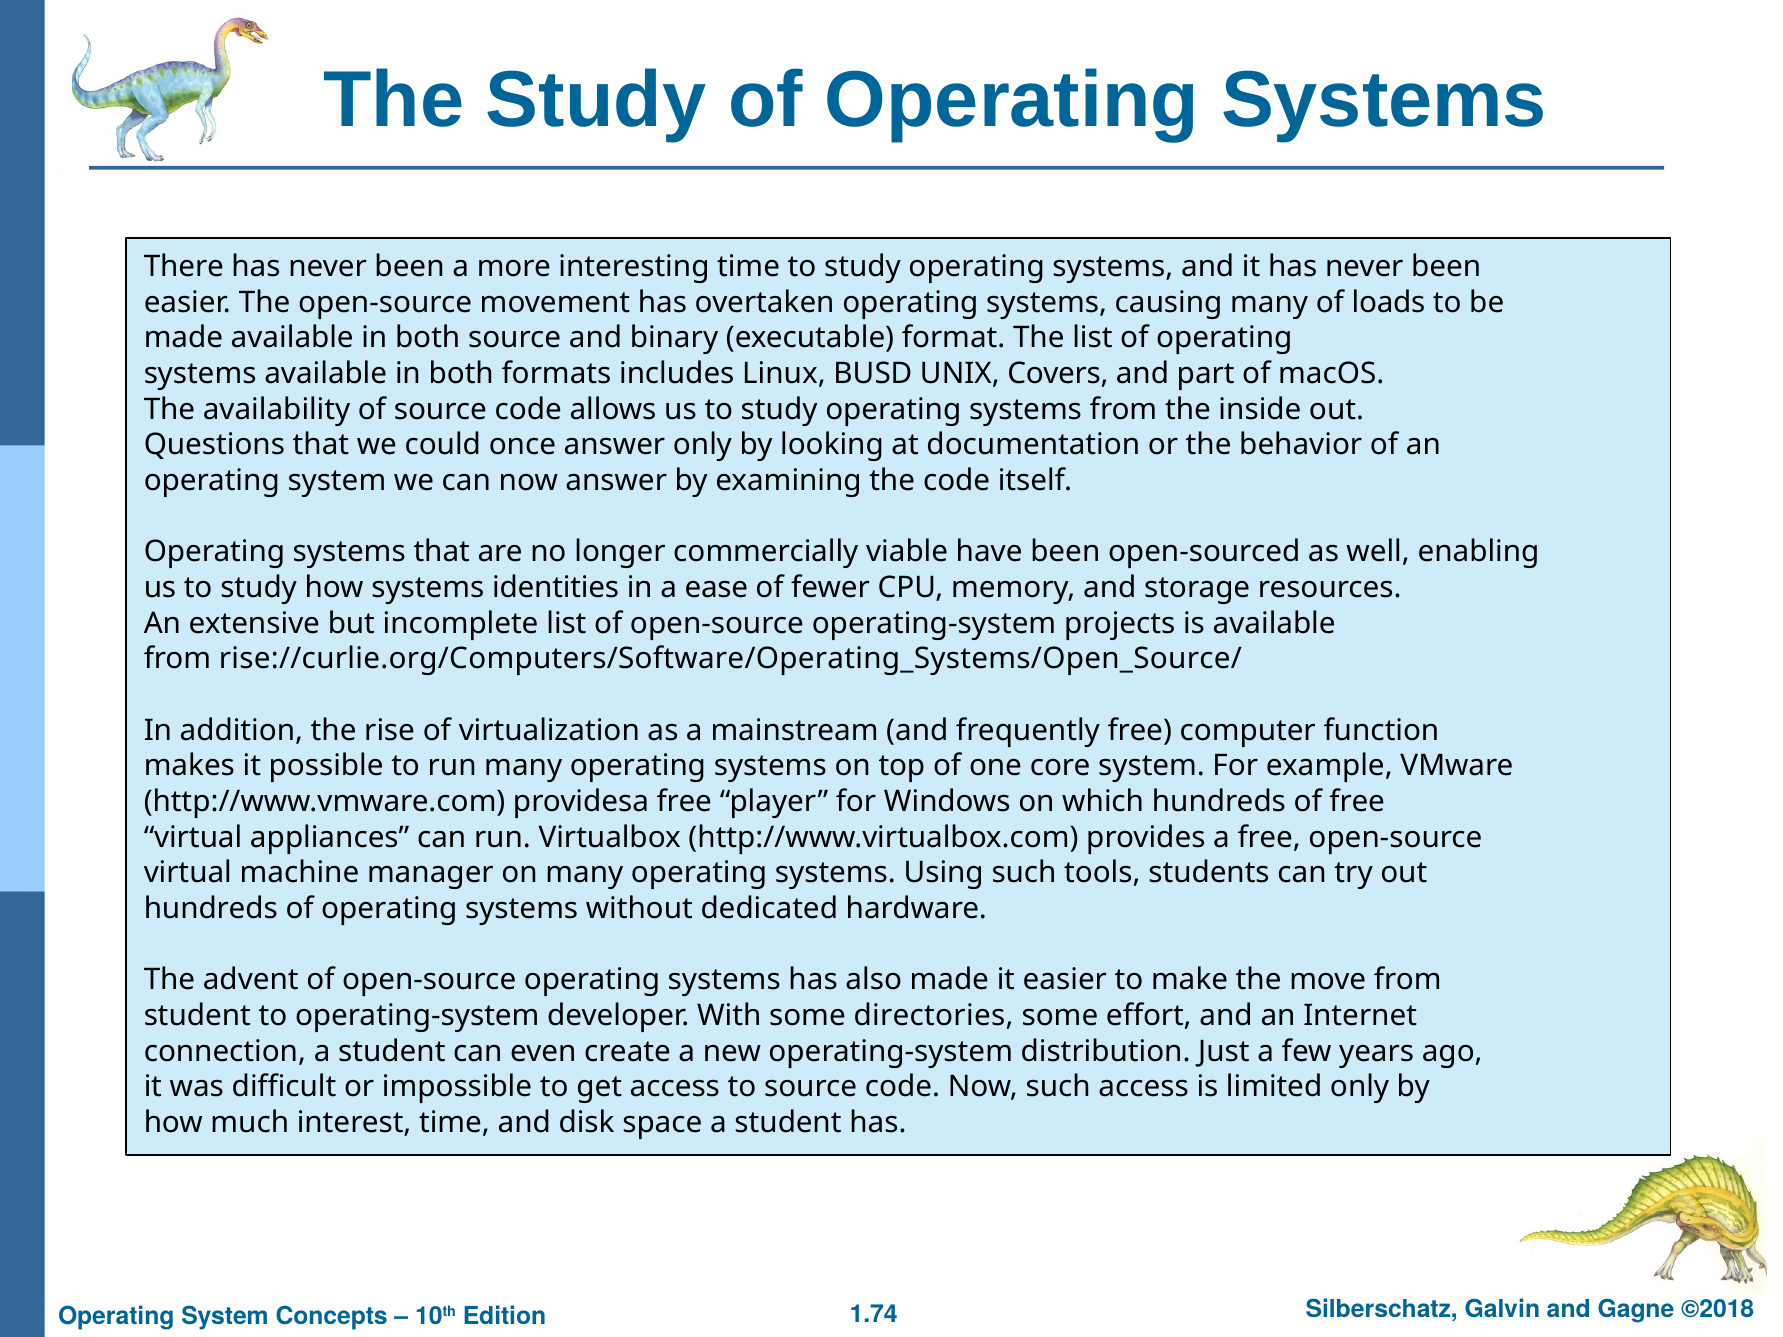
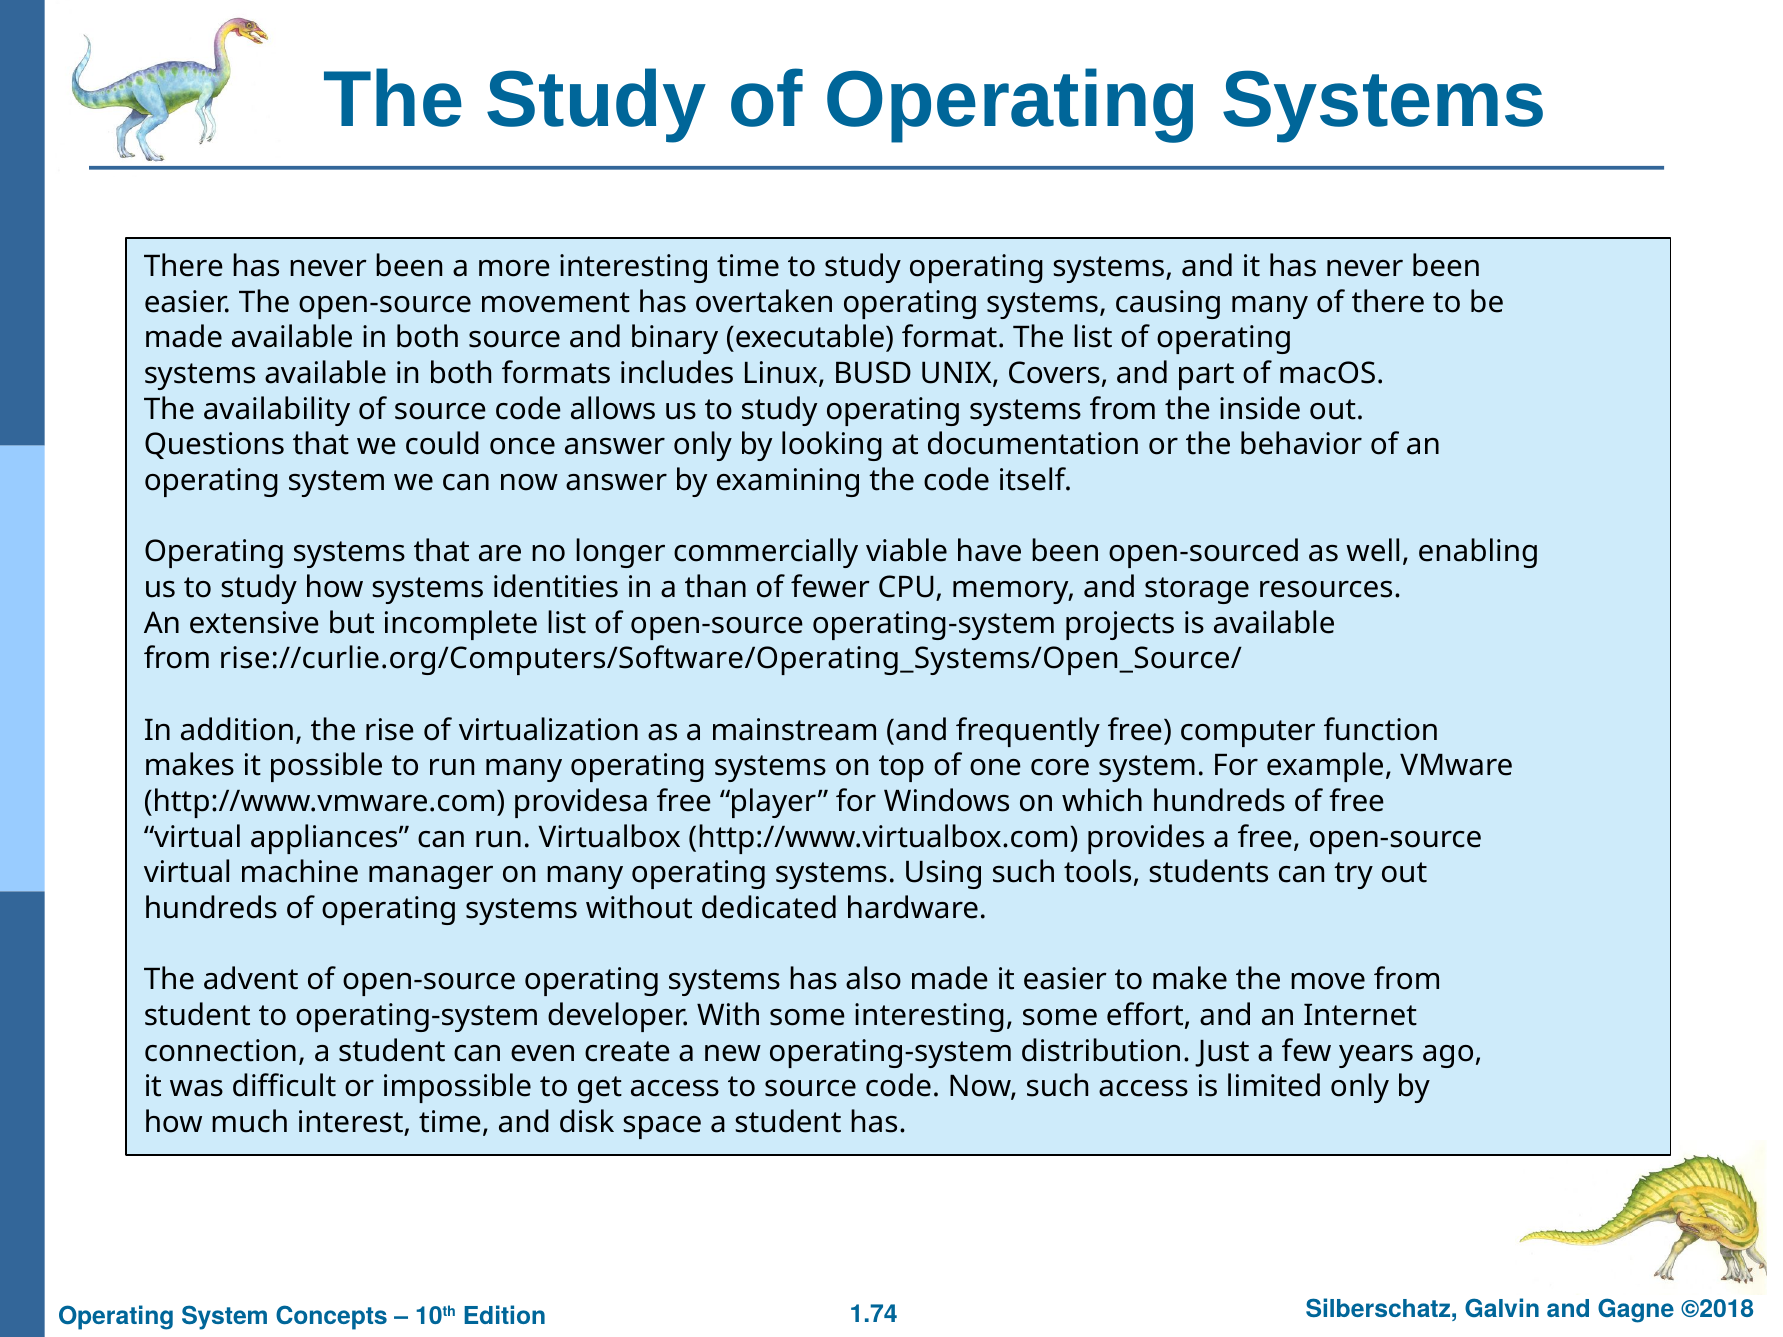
of loads: loads -> there
ease: ease -> than
some directories: directories -> interesting
